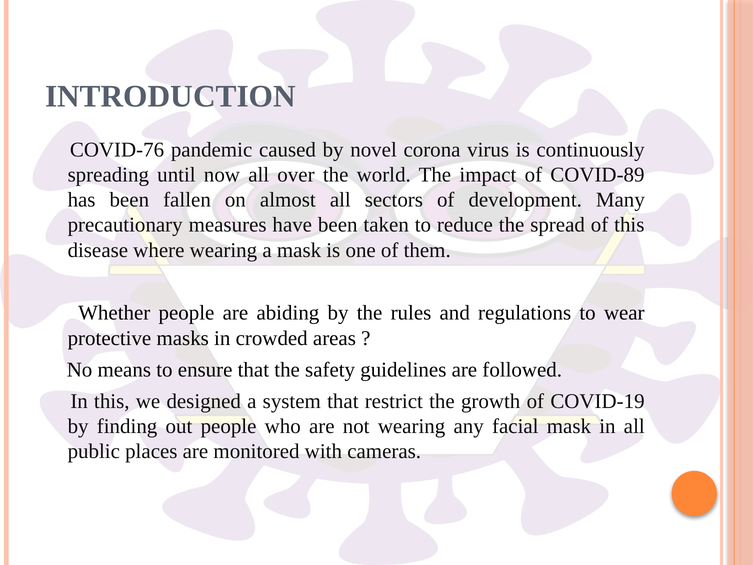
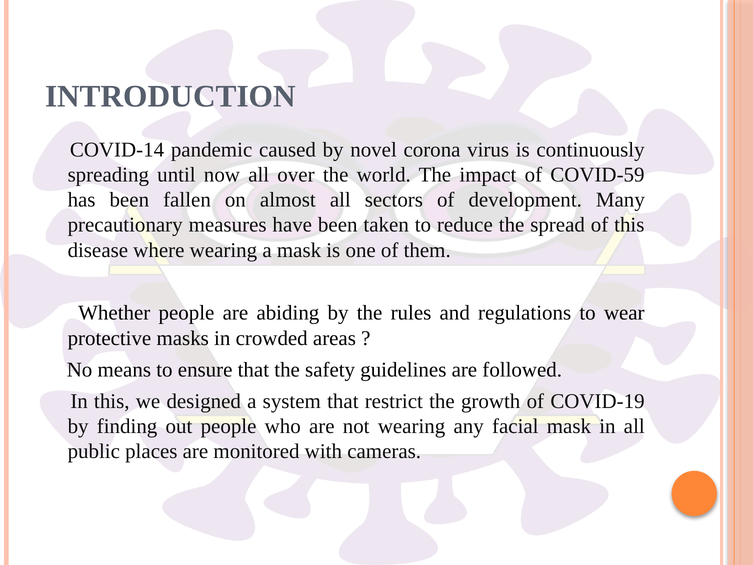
COVID-76: COVID-76 -> COVID-14
COVID-89: COVID-89 -> COVID-59
